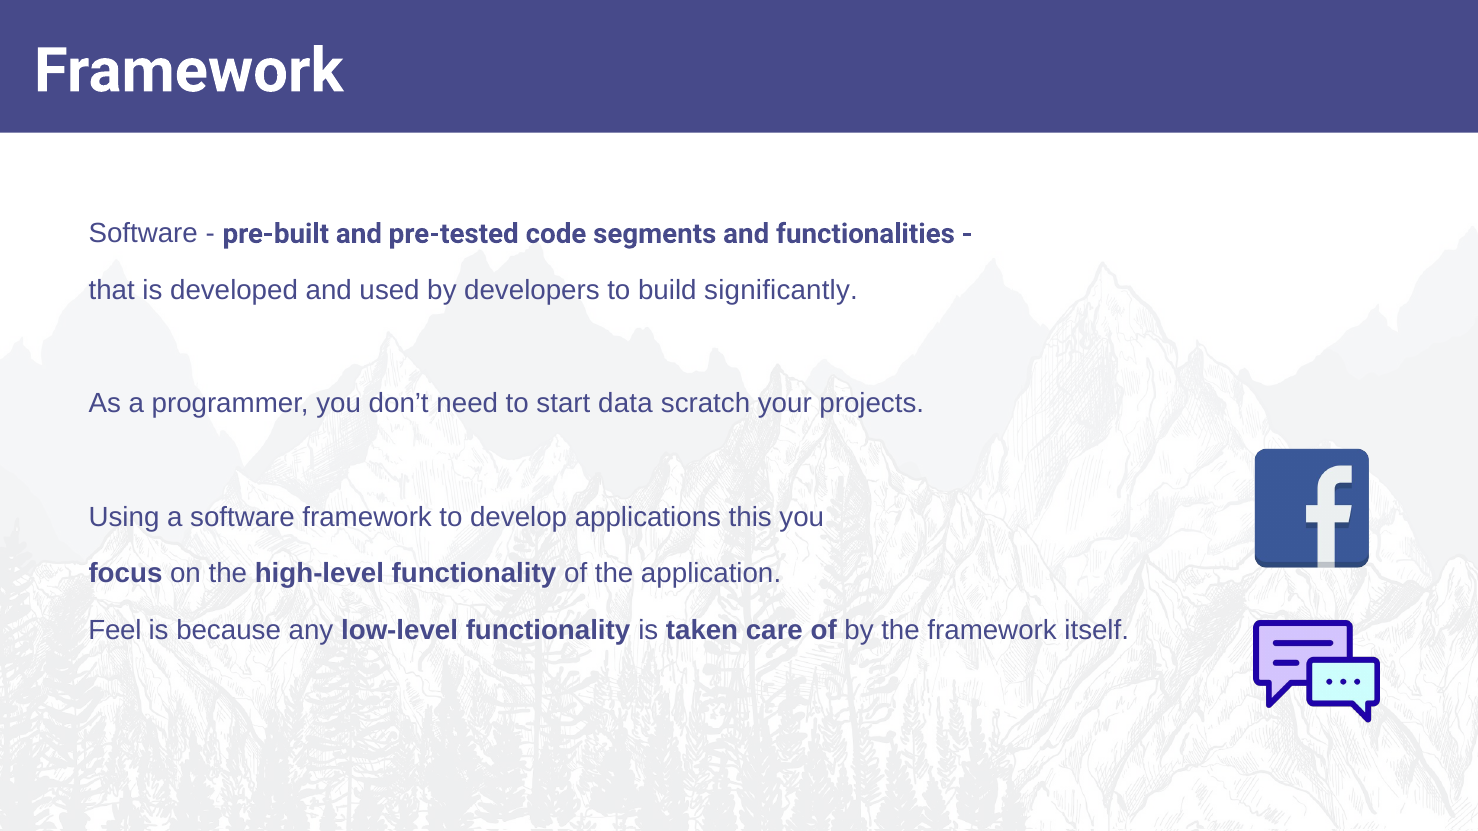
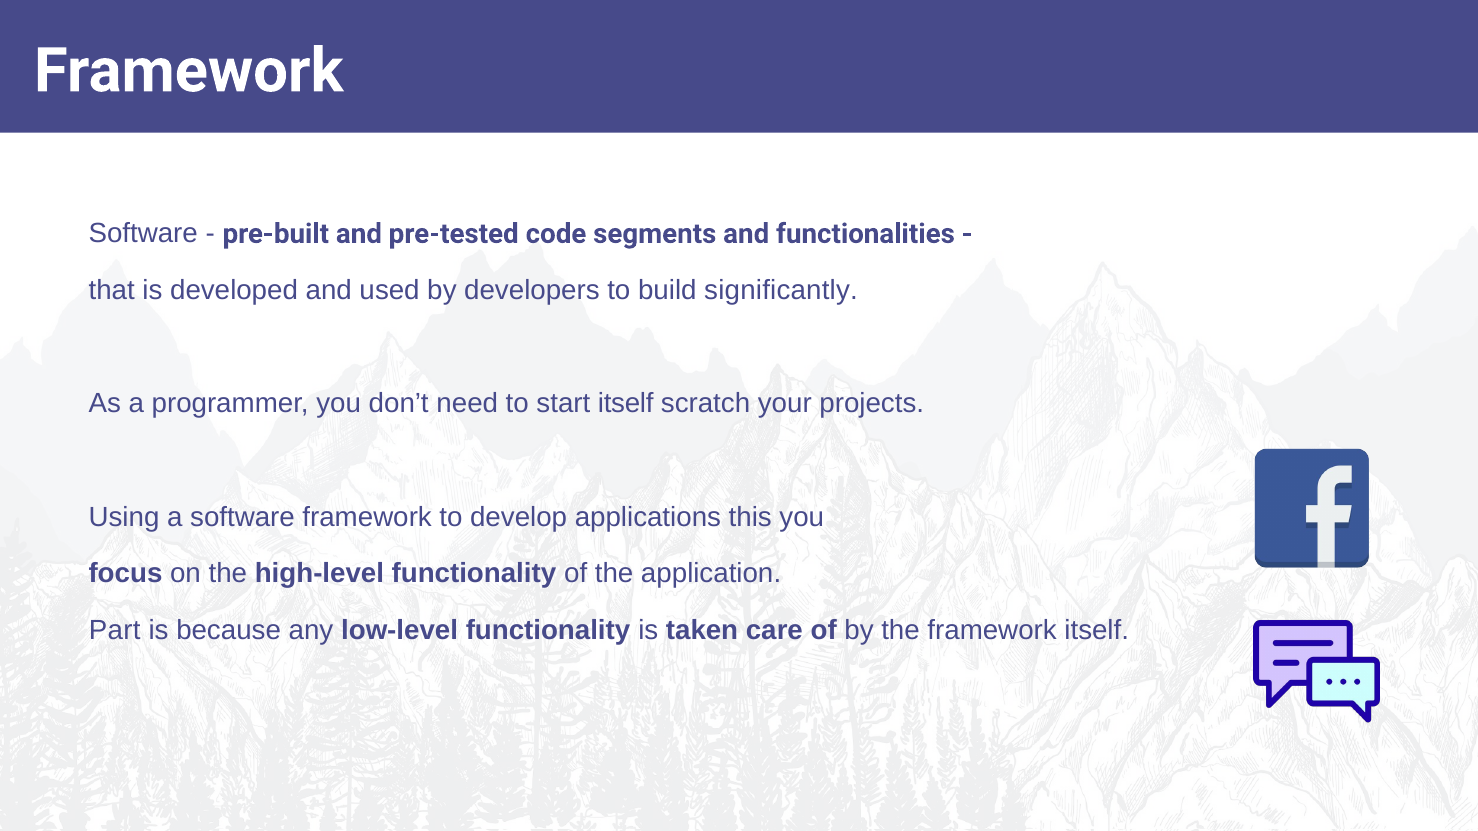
start data: data -> itself
Feel: Feel -> Part
